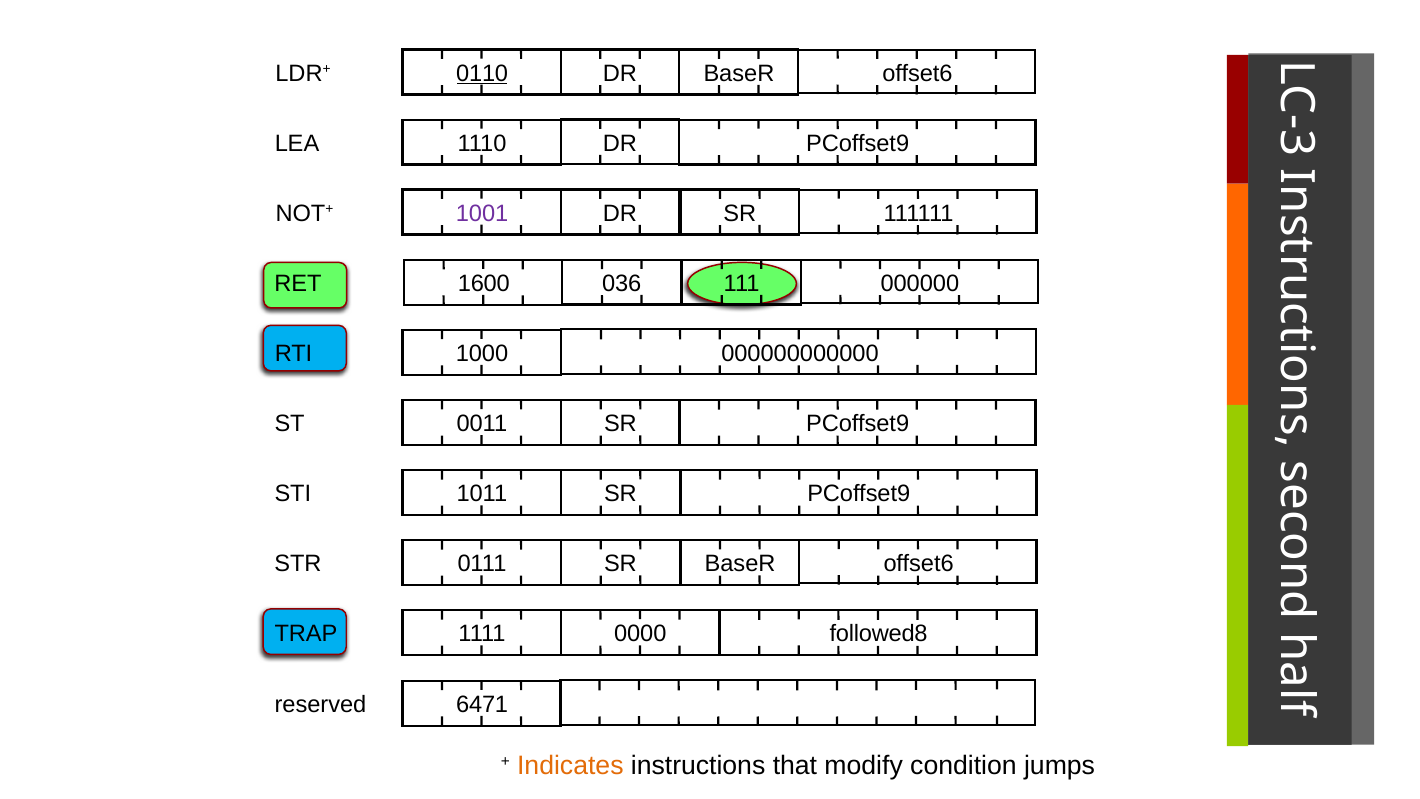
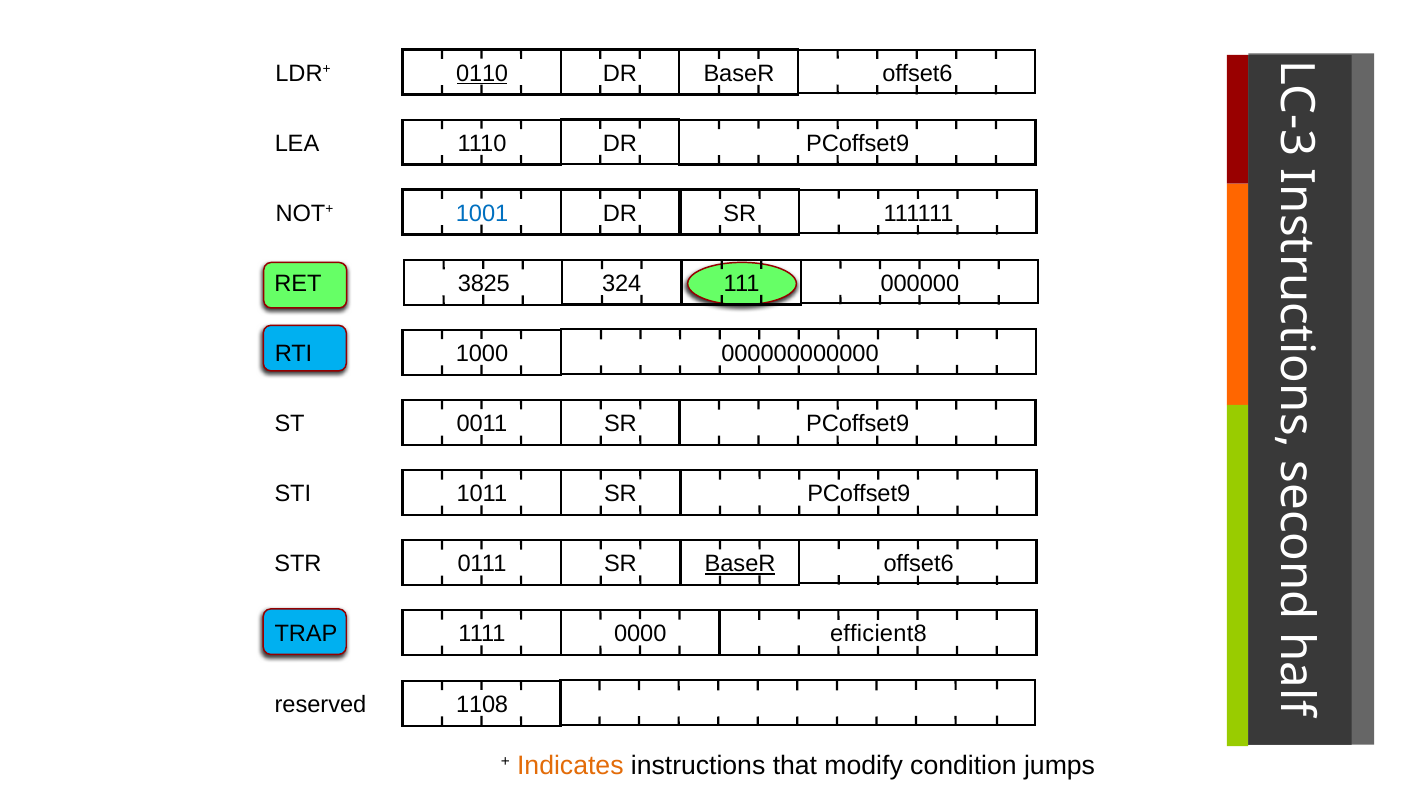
1001 colour: purple -> blue
1600: 1600 -> 3825
036: 036 -> 324
BaseR at (740, 564) underline: none -> present
followed8: followed8 -> efficient8
6471: 6471 -> 1108
